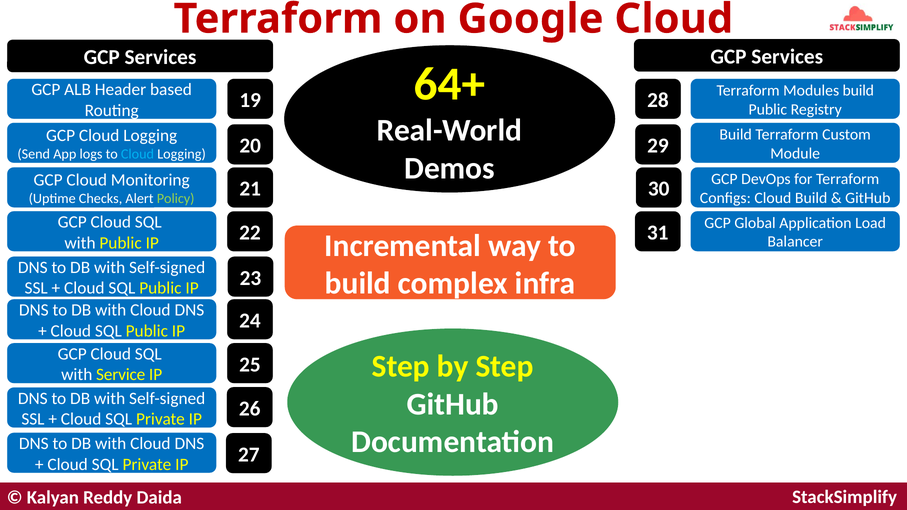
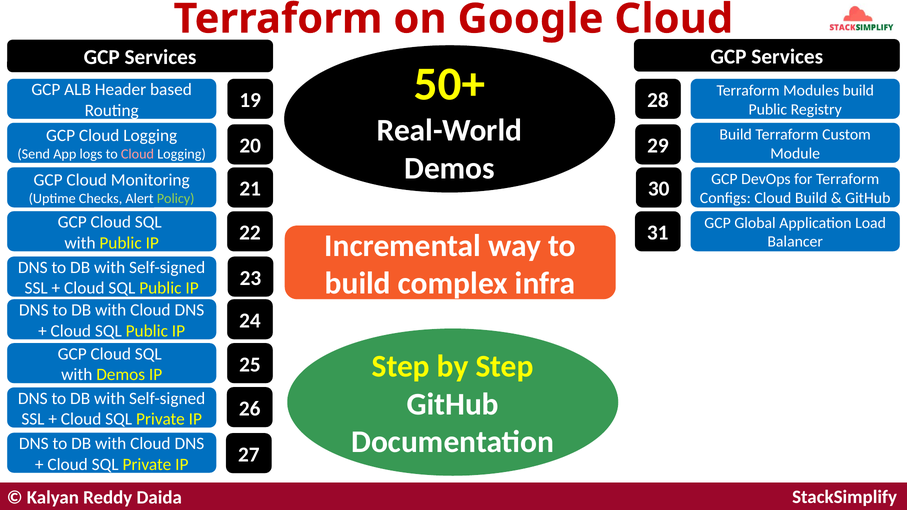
64+: 64+ -> 50+
Cloud at (137, 154) colour: light blue -> pink
with Service: Service -> Demos
